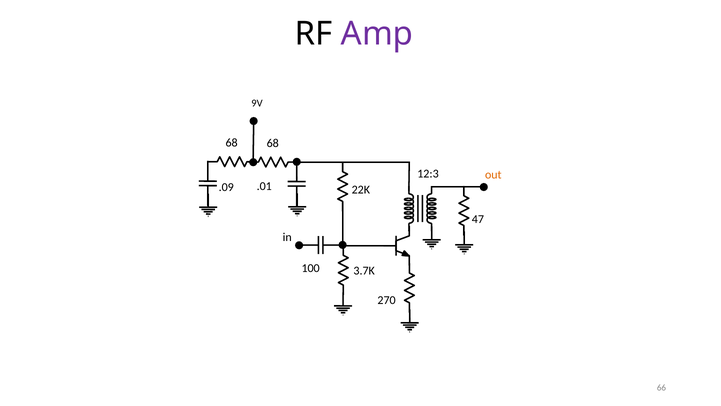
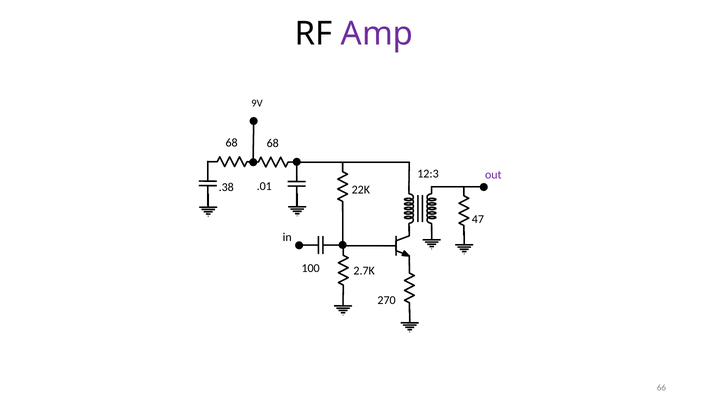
out colour: orange -> purple
.09: .09 -> .38
3.7K: 3.7K -> 2.7K
